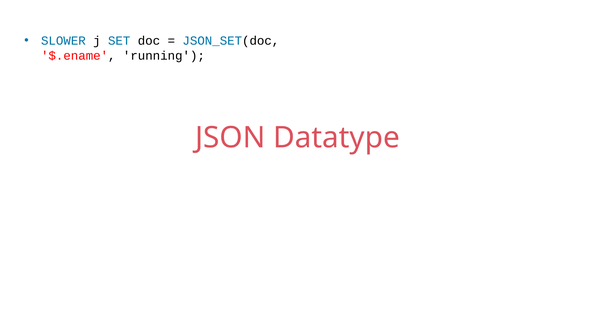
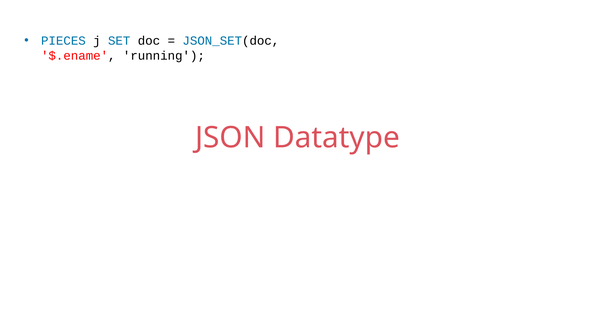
SLOWER: SLOWER -> PIECES
